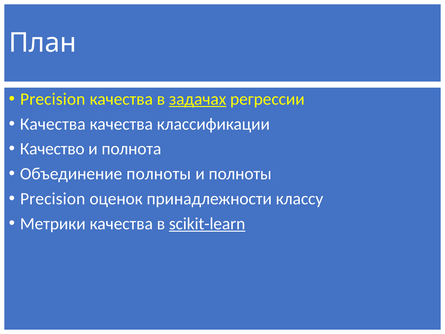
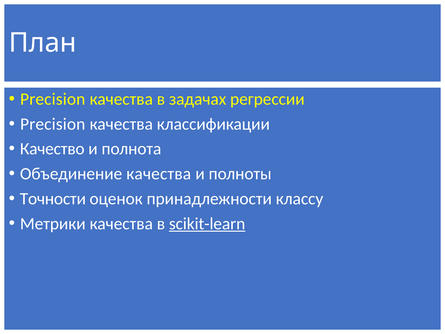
задачах underline: present -> none
Качества at (53, 124): Качества -> Precision
Объединение полноты: полноты -> качества
Precision at (53, 199): Precision -> Точности
